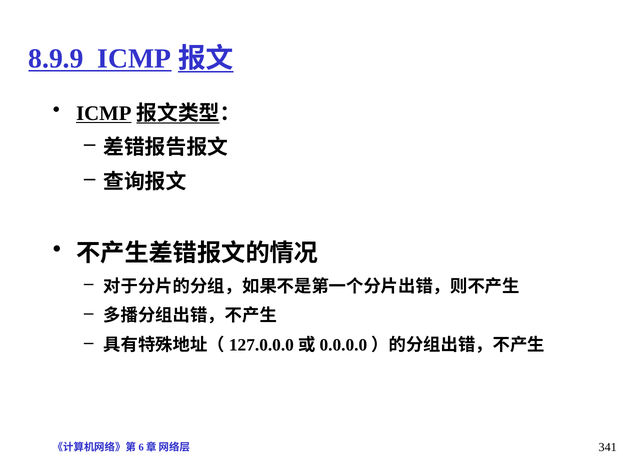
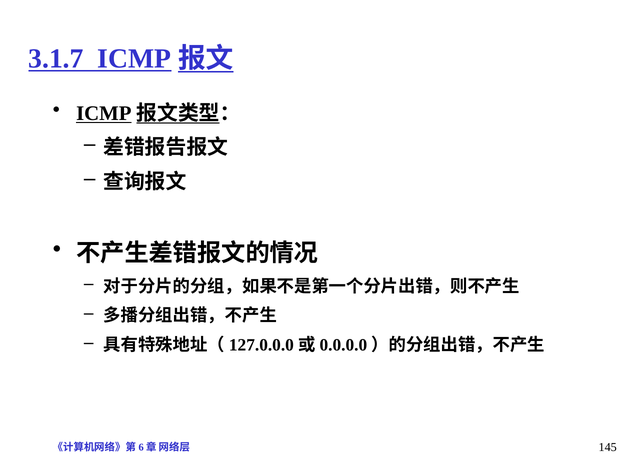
8.9.9: 8.9.9 -> 3.1.7
341: 341 -> 145
